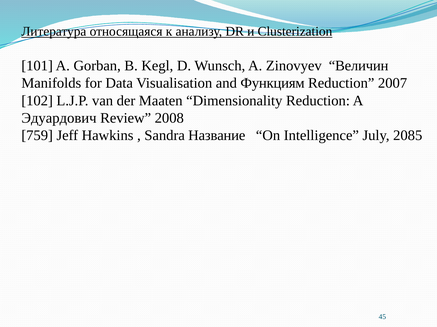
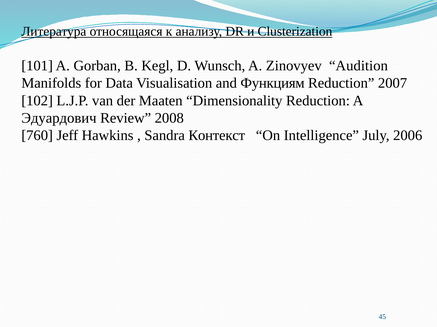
Величин: Величин -> Audition
759: 759 -> 760
Название: Название -> Контекст
2085: 2085 -> 2006
